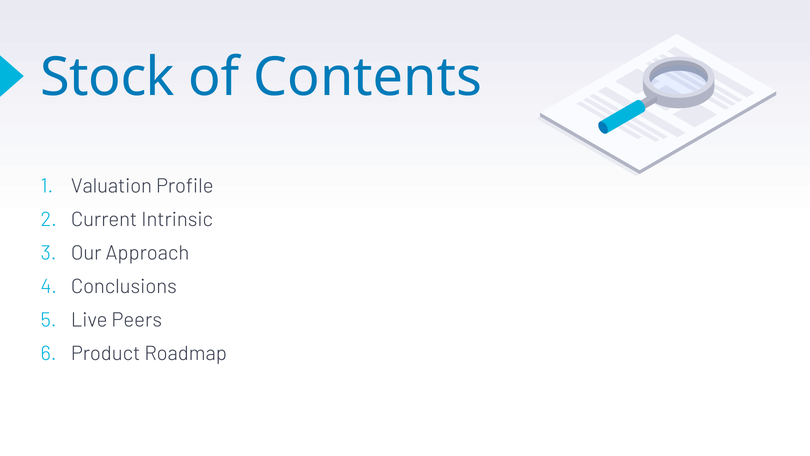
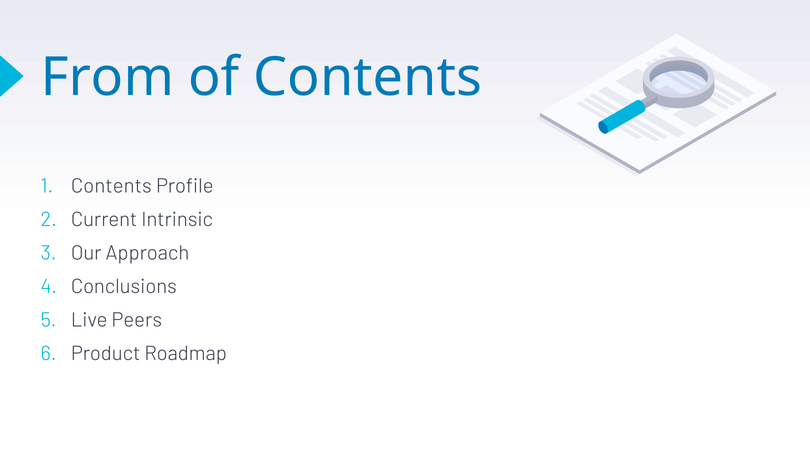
Stock: Stock -> From
Valuation at (111, 186): Valuation -> Contents
